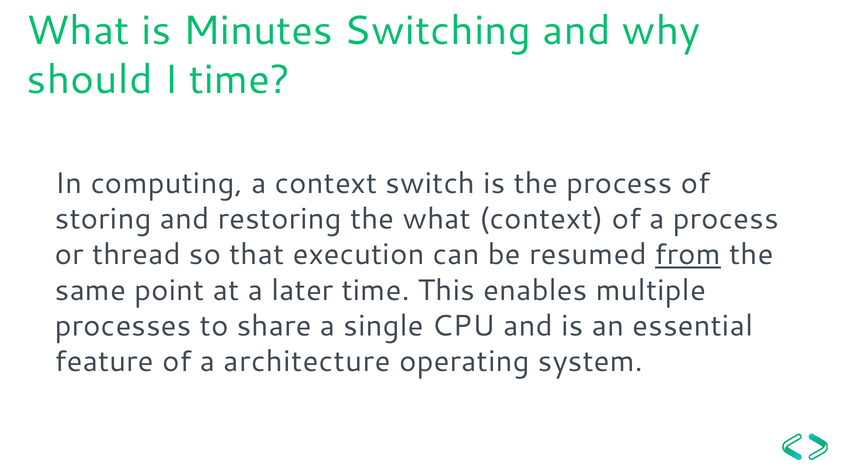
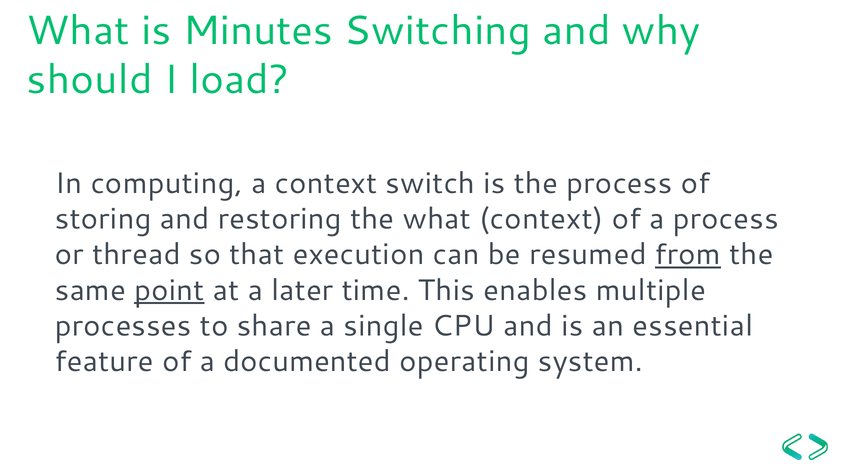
I time: time -> load
point underline: none -> present
architecture: architecture -> documented
